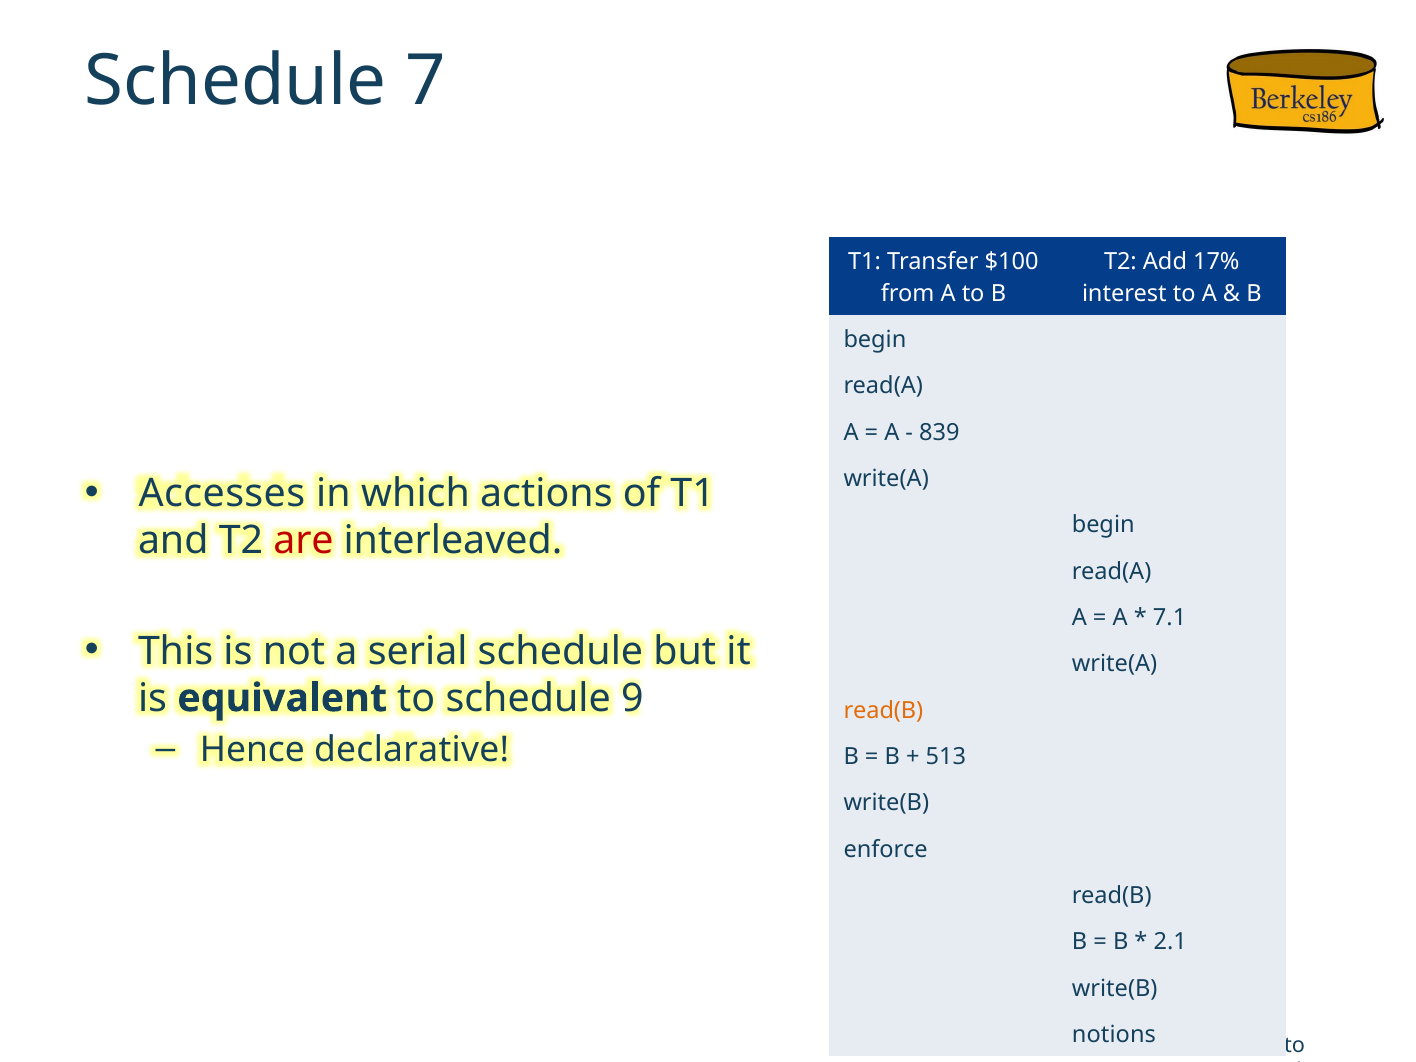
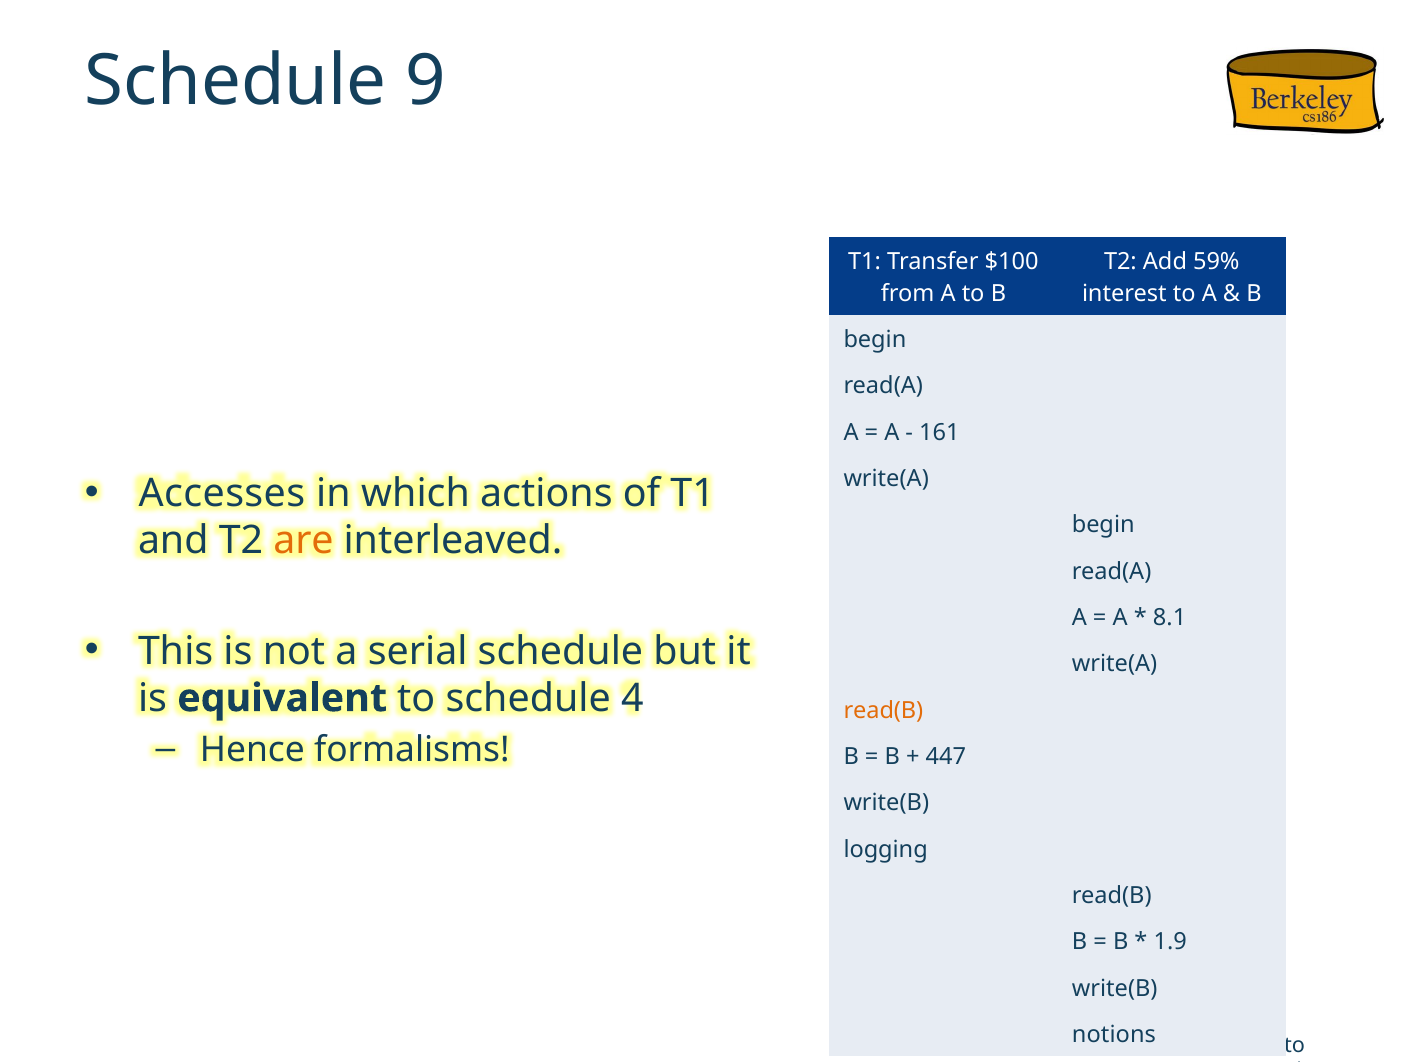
7: 7 -> 9
17%: 17% -> 59%
839: 839 -> 161
are colour: red -> orange
7.1: 7.1 -> 8.1
9: 9 -> 4
declarative: declarative -> formalisms
513: 513 -> 447
enforce: enforce -> logging
2.1: 2.1 -> 1.9
